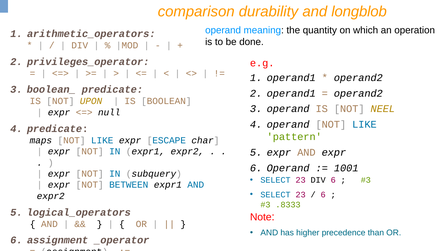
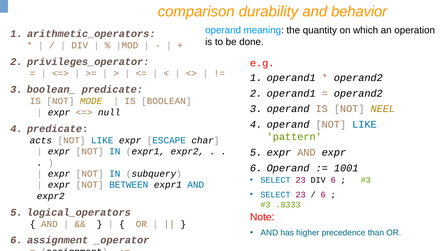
longblob: longblob -> behavior
UPON: UPON -> MODE
maps: maps -> acts
